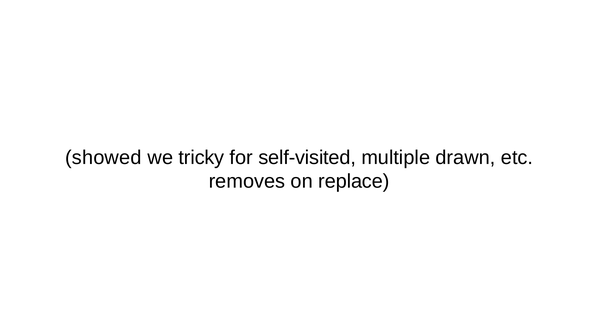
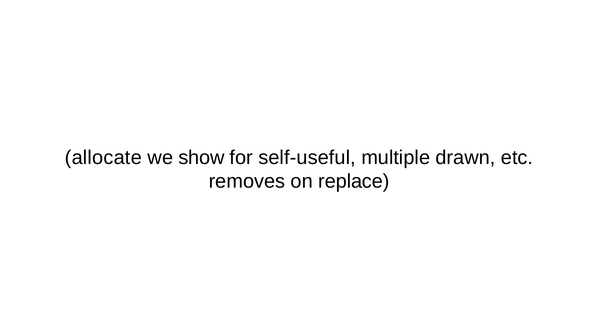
showed: showed -> allocate
tricky: tricky -> show
self-visited: self-visited -> self-useful
